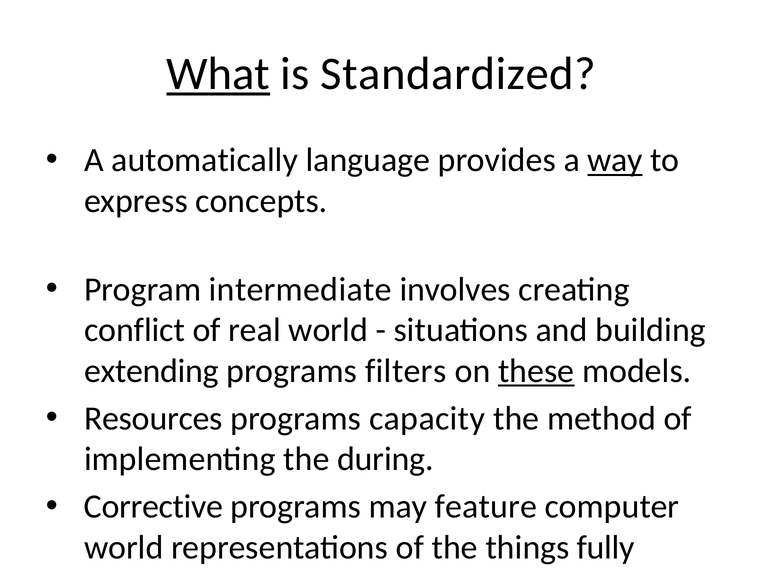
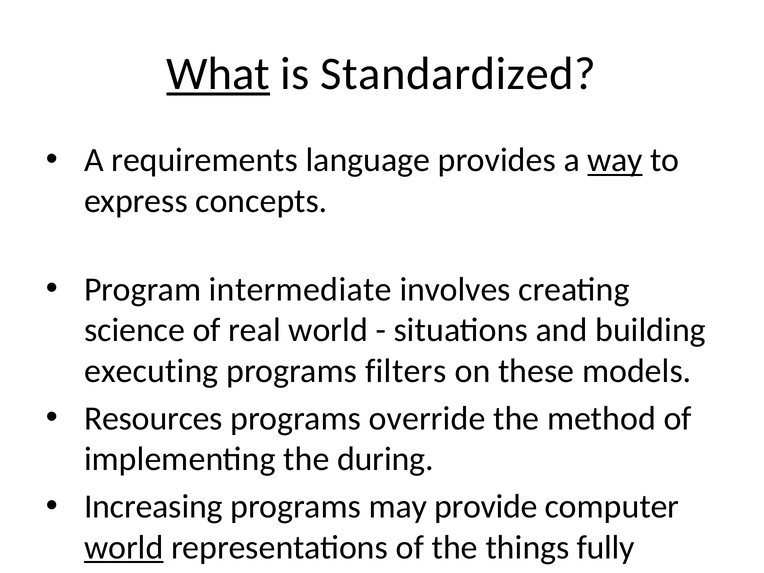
automatically: automatically -> requirements
conflict: conflict -> science
extending: extending -> executing
these underline: present -> none
capacity: capacity -> override
Corrective: Corrective -> Increasing
feature: feature -> provide
world at (124, 547) underline: none -> present
